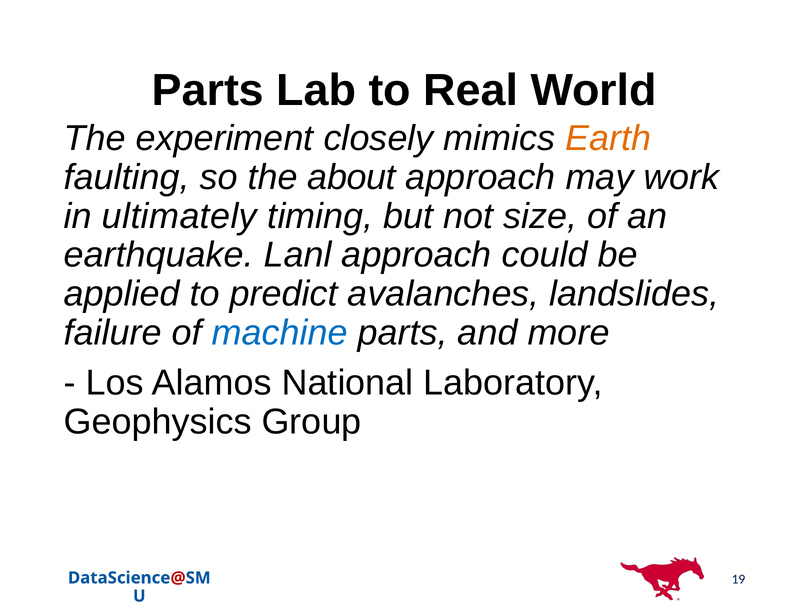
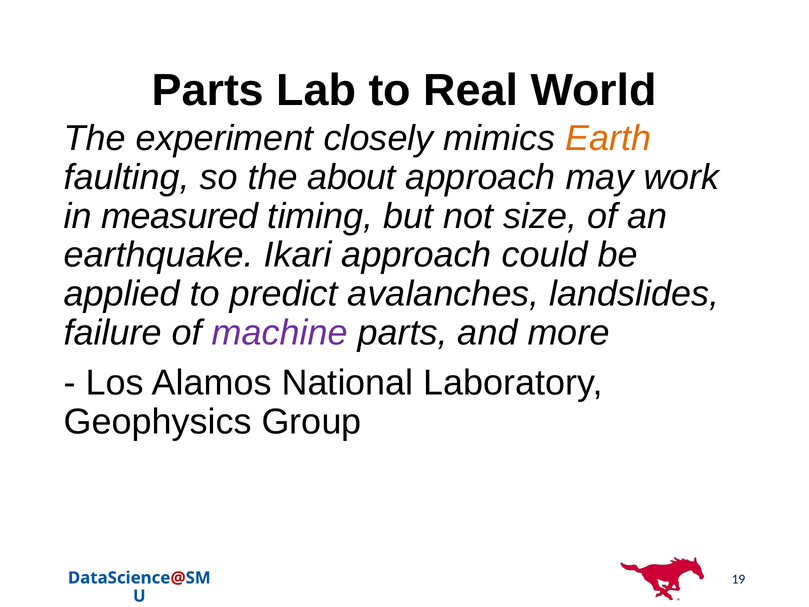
ultimately: ultimately -> measured
Lanl: Lanl -> Ikari
machine colour: blue -> purple
